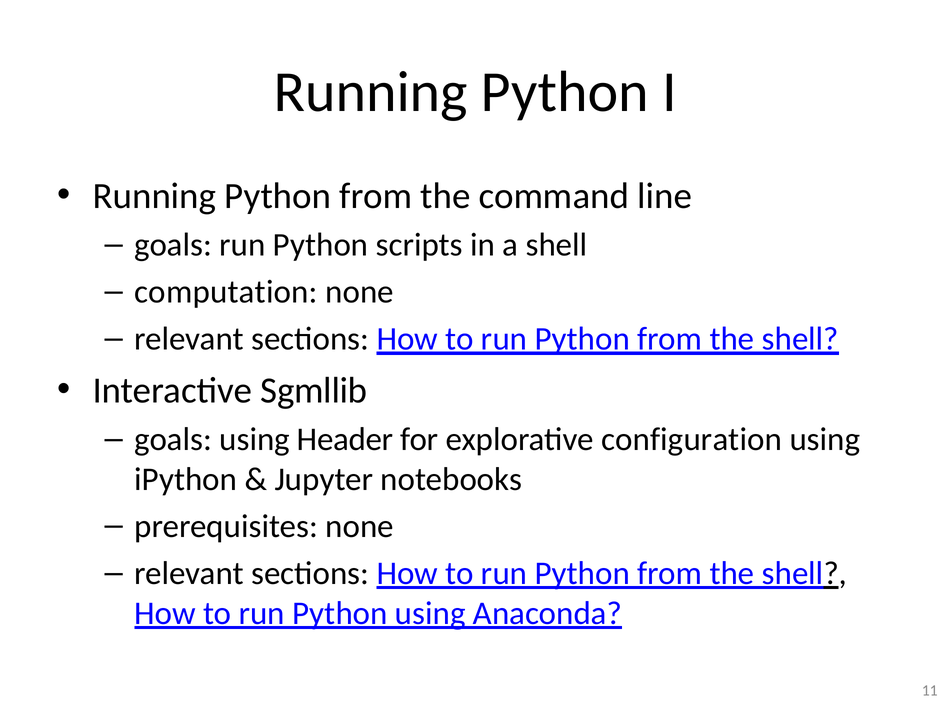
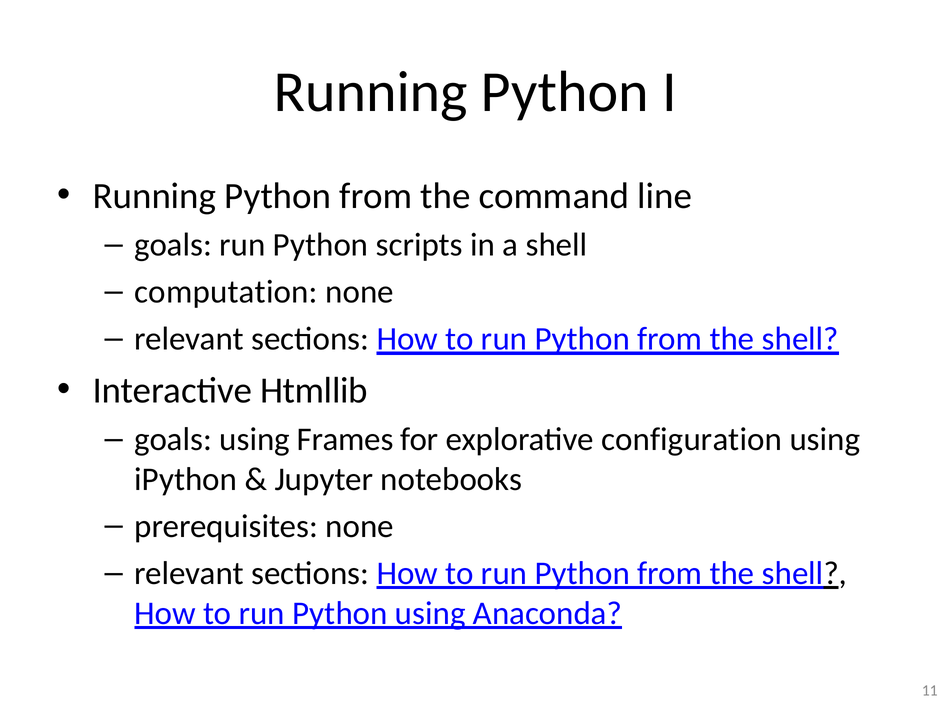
Sgmllib: Sgmllib -> Htmllib
Header: Header -> Frames
